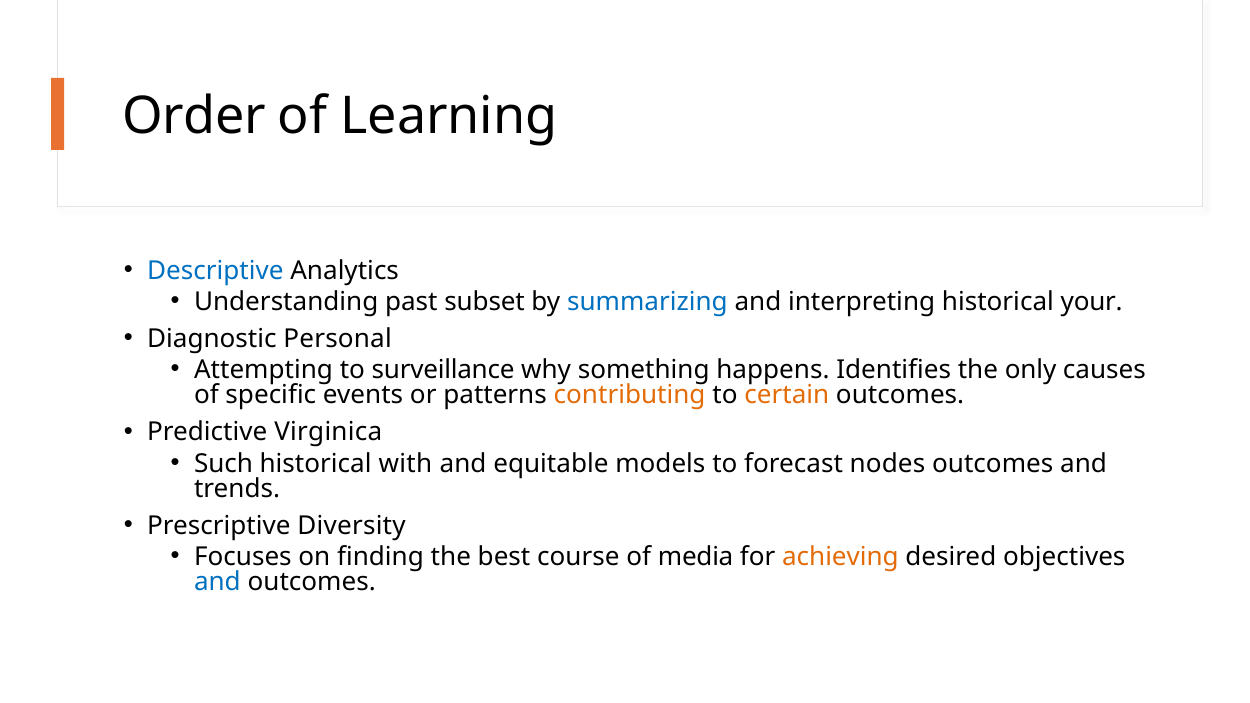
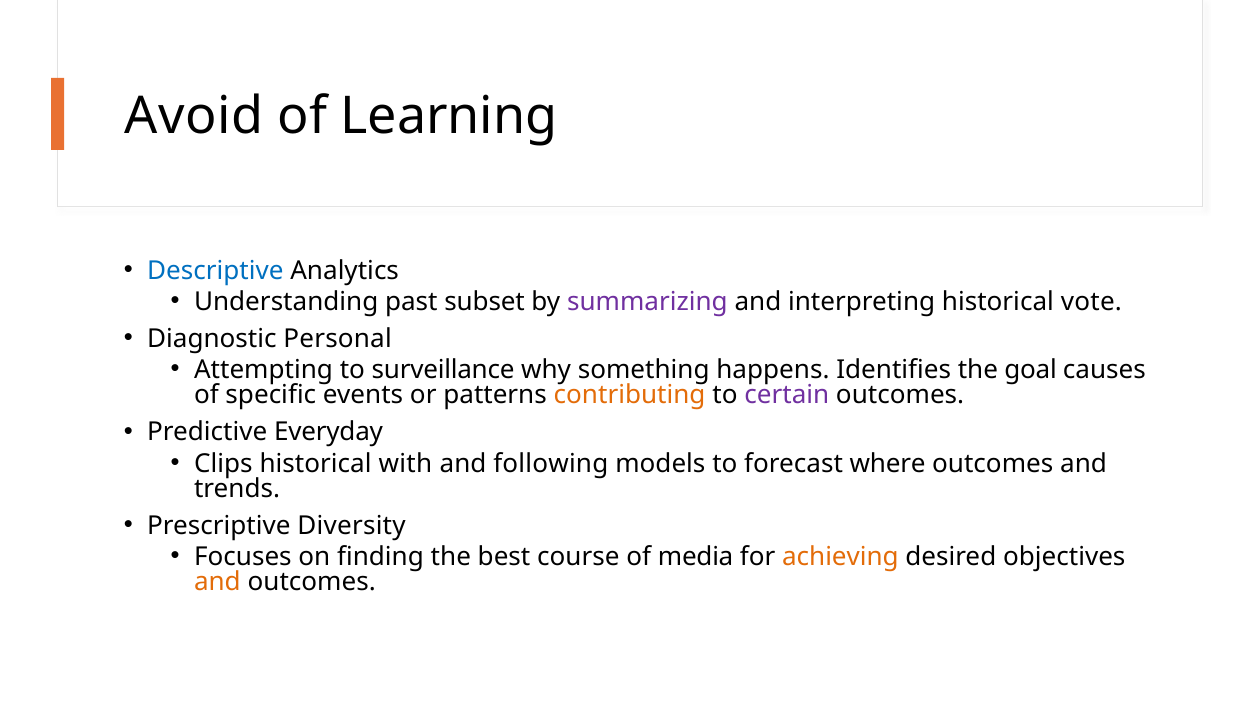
Order: Order -> Avoid
summarizing colour: blue -> purple
your: your -> vote
only: only -> goal
certain colour: orange -> purple
Virginica: Virginica -> Everyday
Such: Such -> Clips
equitable: equitable -> following
nodes: nodes -> where
and at (217, 582) colour: blue -> orange
